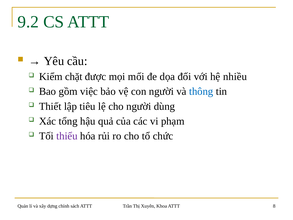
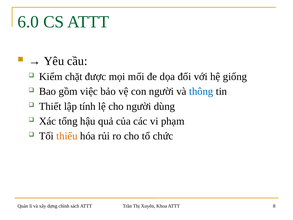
9.2: 9.2 -> 6.0
nhiều: nhiều -> giống
tiêu: tiêu -> tính
thiểu colour: purple -> orange
